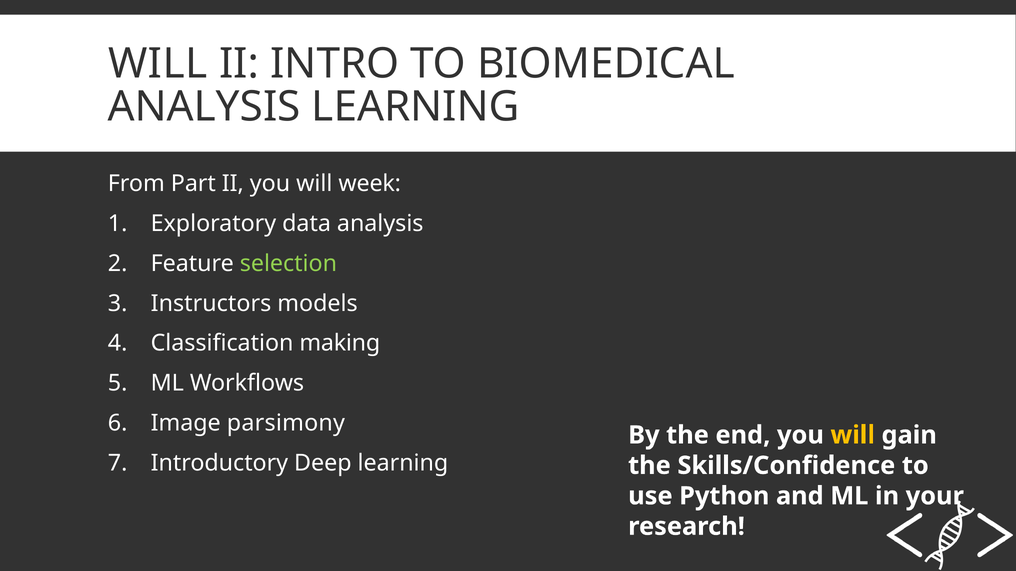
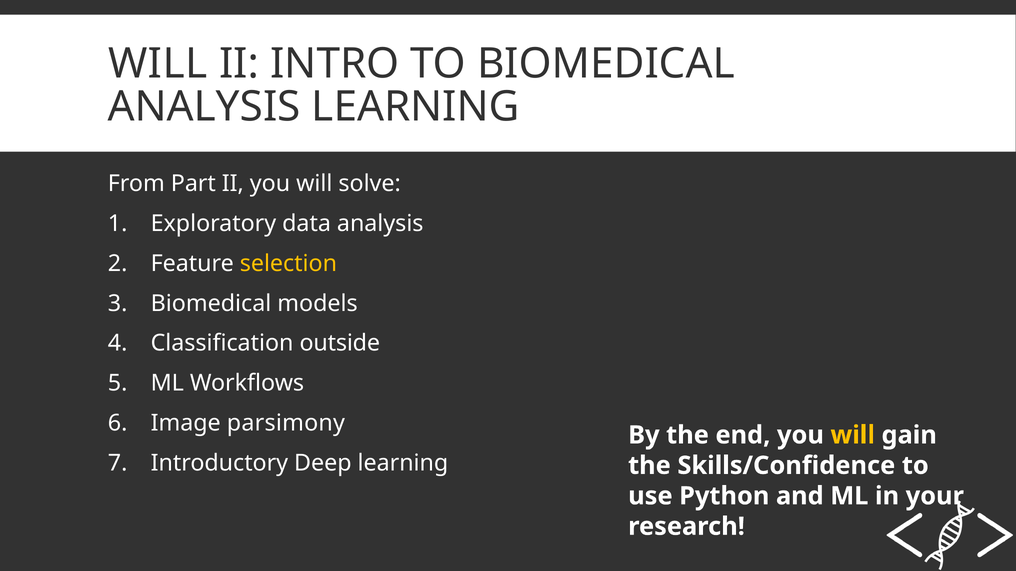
week: week -> solve
selection colour: light green -> yellow
Instructors at (211, 304): Instructors -> Biomedical
making: making -> outside
